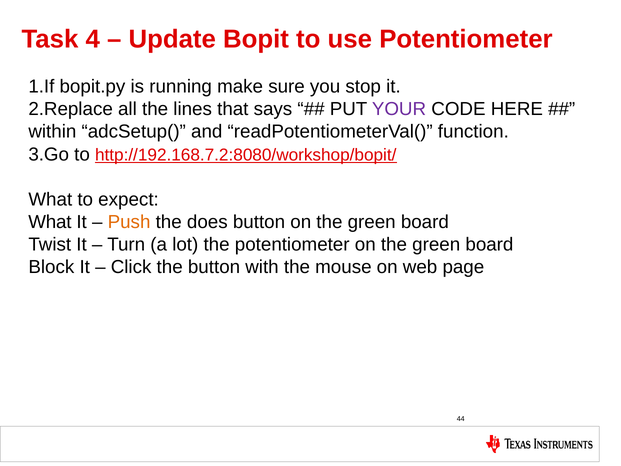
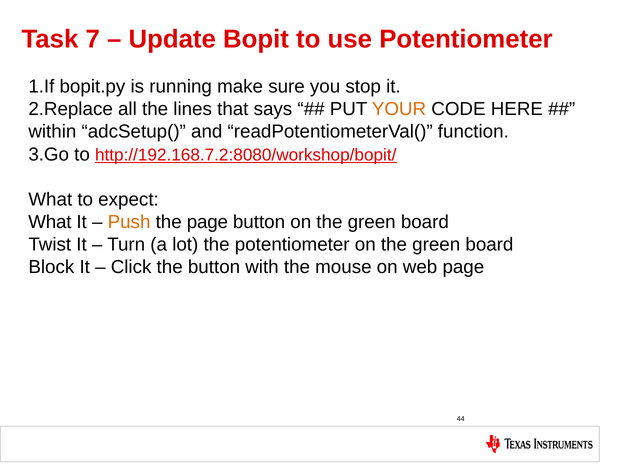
4: 4 -> 7
YOUR colour: purple -> orange
the does: does -> page
